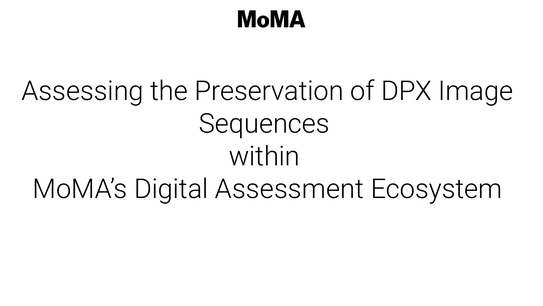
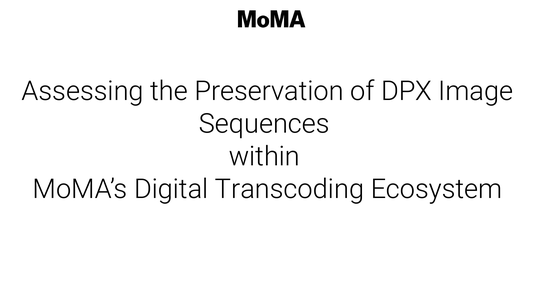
Assessment: Assessment -> Transcoding
